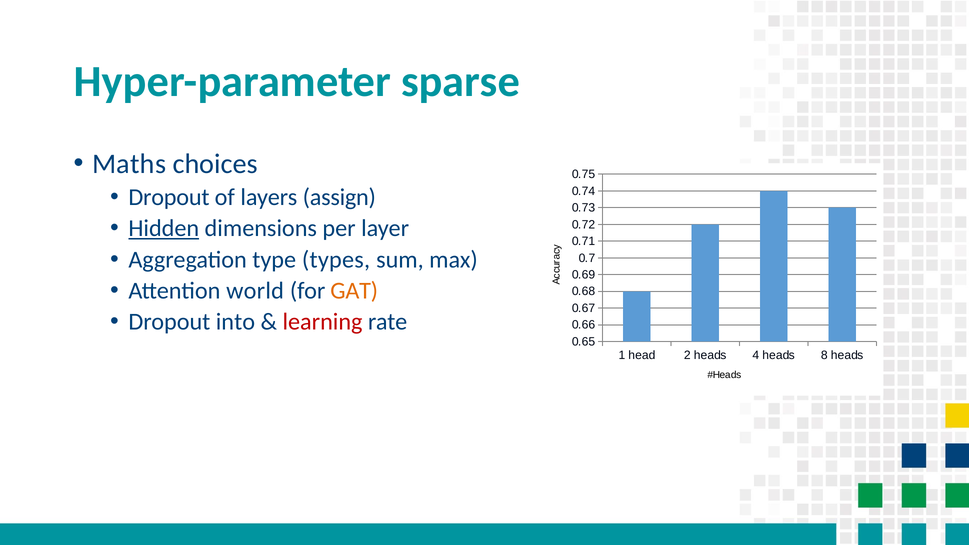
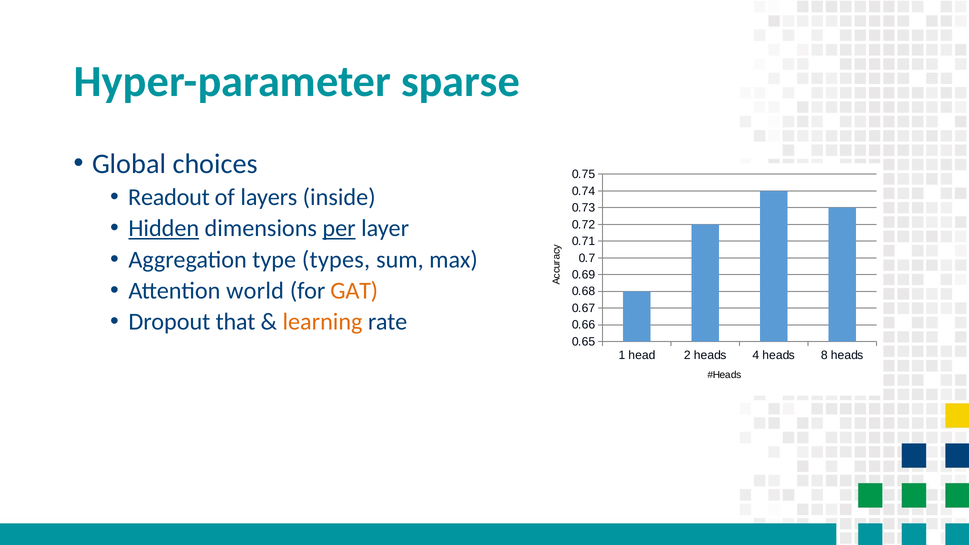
Maths: Maths -> Global
Dropout at (169, 197): Dropout -> Readout
assign: assign -> inside
per underline: none -> present
into: into -> that
learning colour: red -> orange
